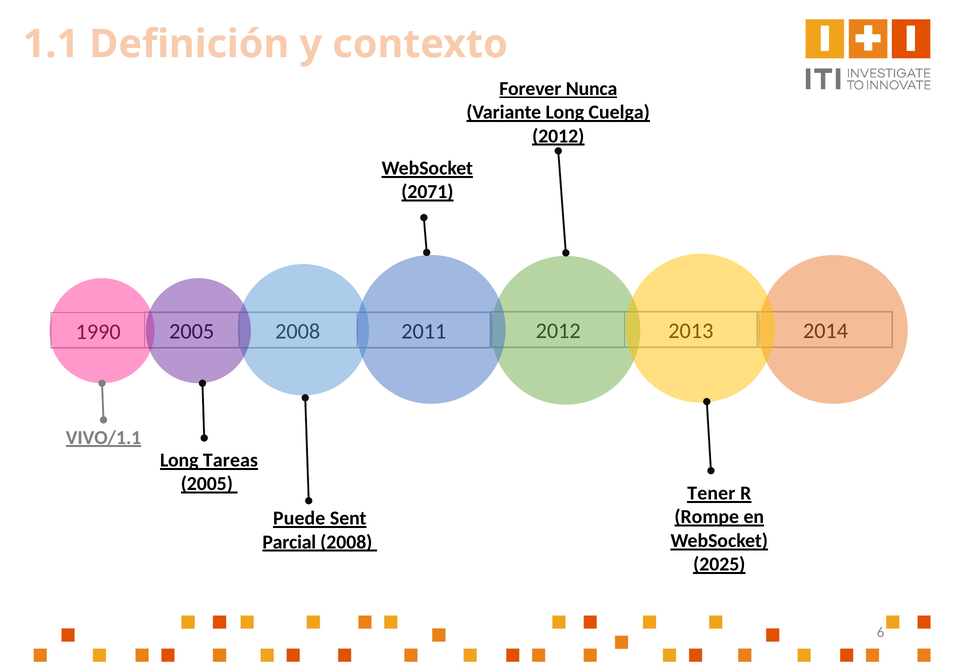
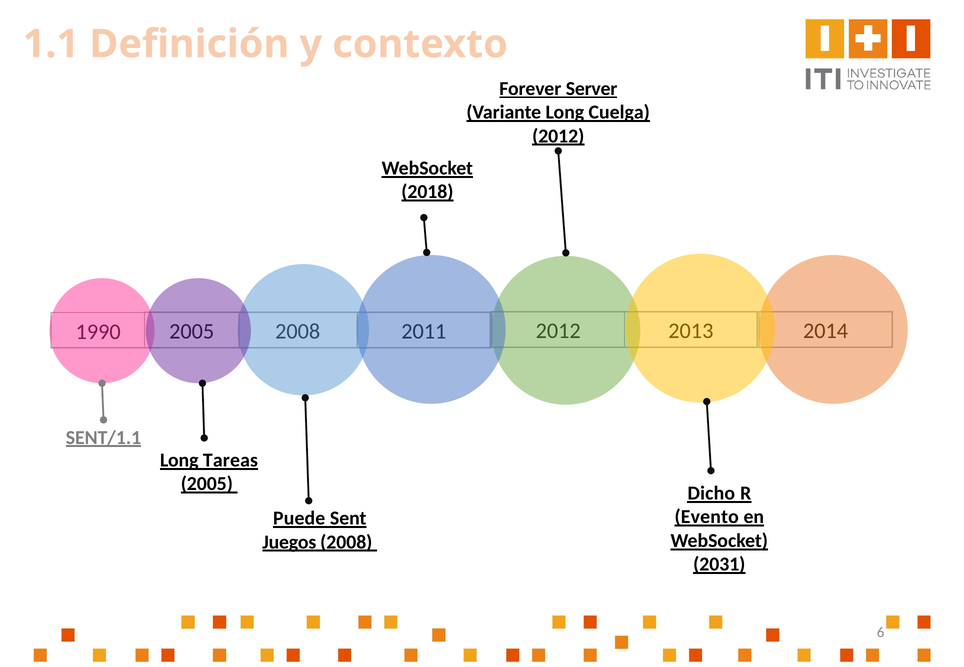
Nunca: Nunca -> Server
2071: 2071 -> 2018
VIVO/1.1: VIVO/1.1 -> SENT/1.1
Tener: Tener -> Dicho
Rompe: Rompe -> Evento
Parcial: Parcial -> Juegos
2025: 2025 -> 2031
